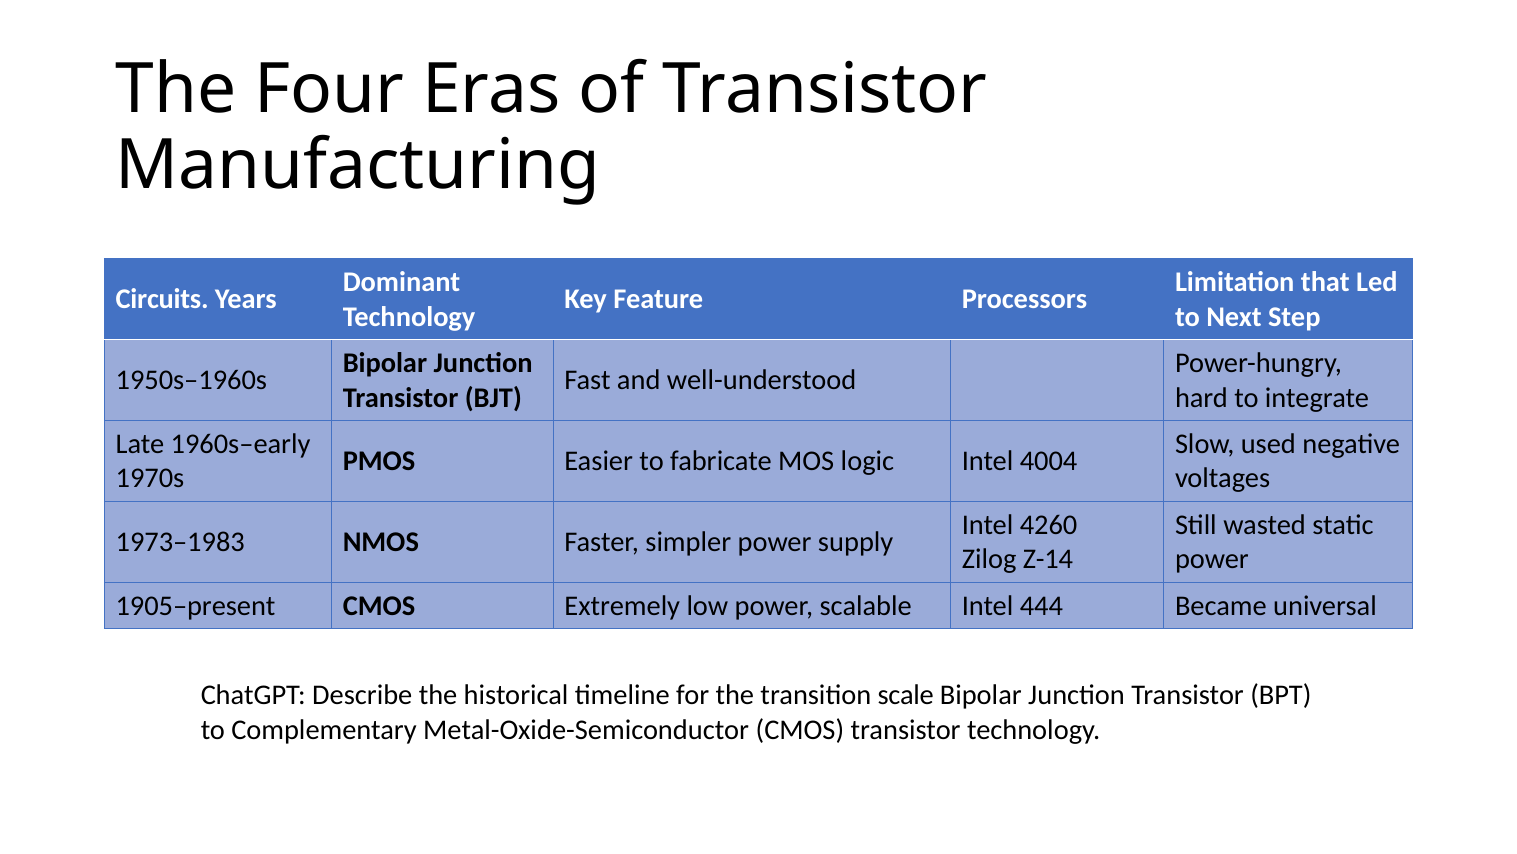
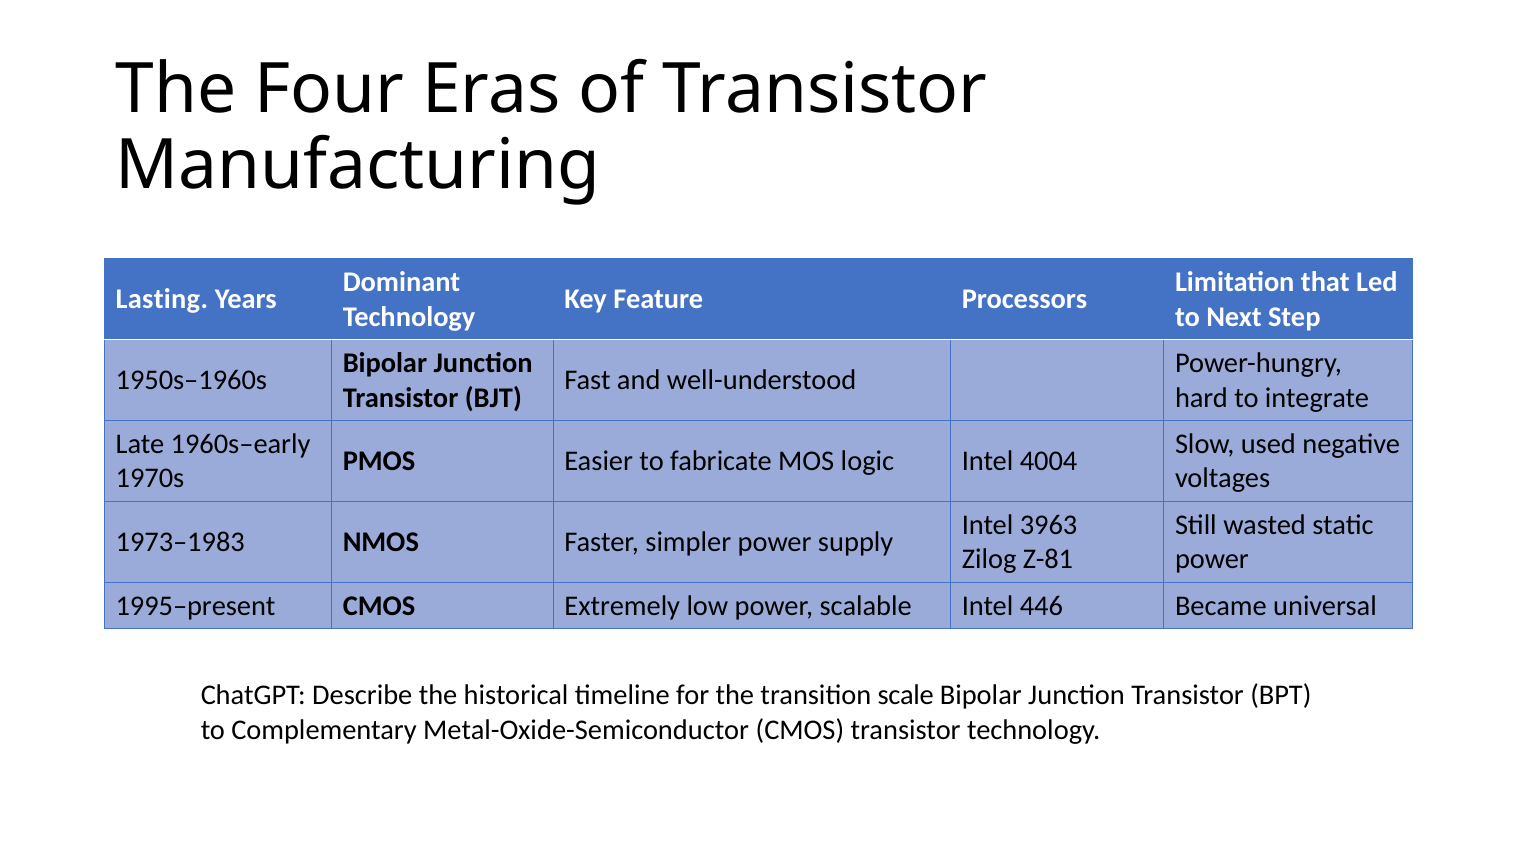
Circuits: Circuits -> Lasting
4260: 4260 -> 3963
Z-14: Z-14 -> Z-81
1905–present: 1905–present -> 1995–present
444: 444 -> 446
